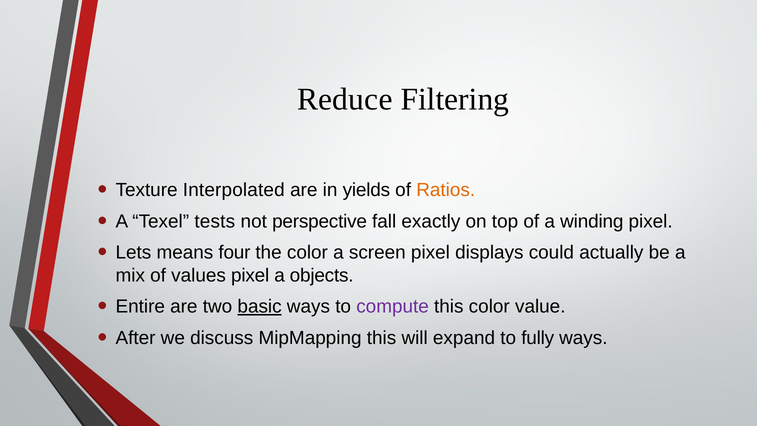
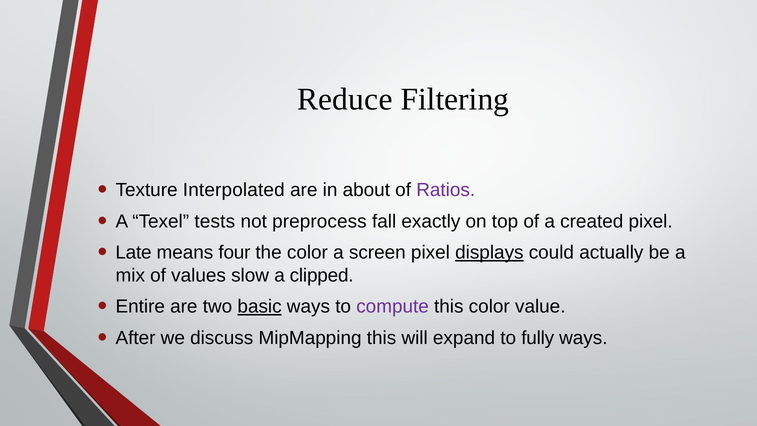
yields: yields -> about
Ratios colour: orange -> purple
perspective: perspective -> preprocess
winding: winding -> created
Lets: Lets -> Late
displays underline: none -> present
values pixel: pixel -> slow
objects: objects -> clipped
